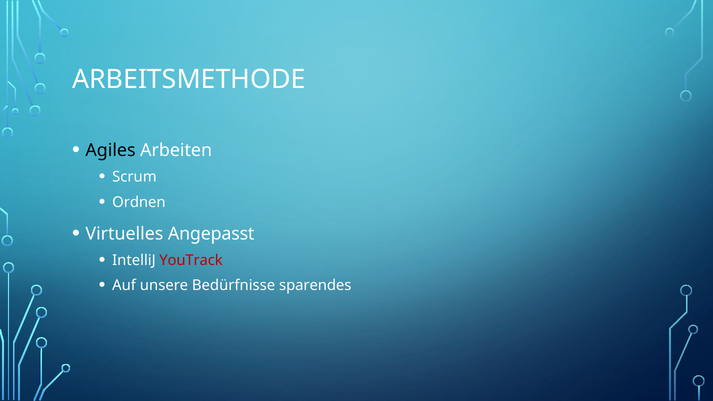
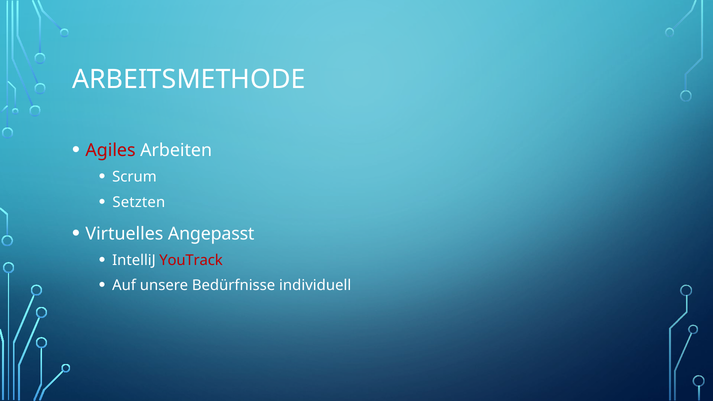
Agiles colour: black -> red
Ordnen: Ordnen -> Setzten
sparendes: sparendes -> individuell
